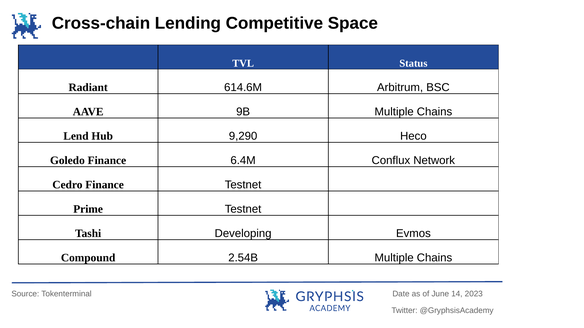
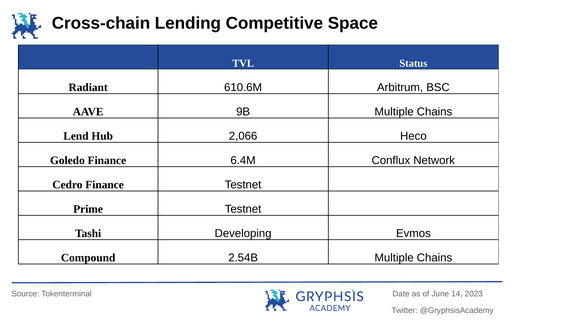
614.6M: 614.6M -> 610.6M
9,290: 9,290 -> 2,066
